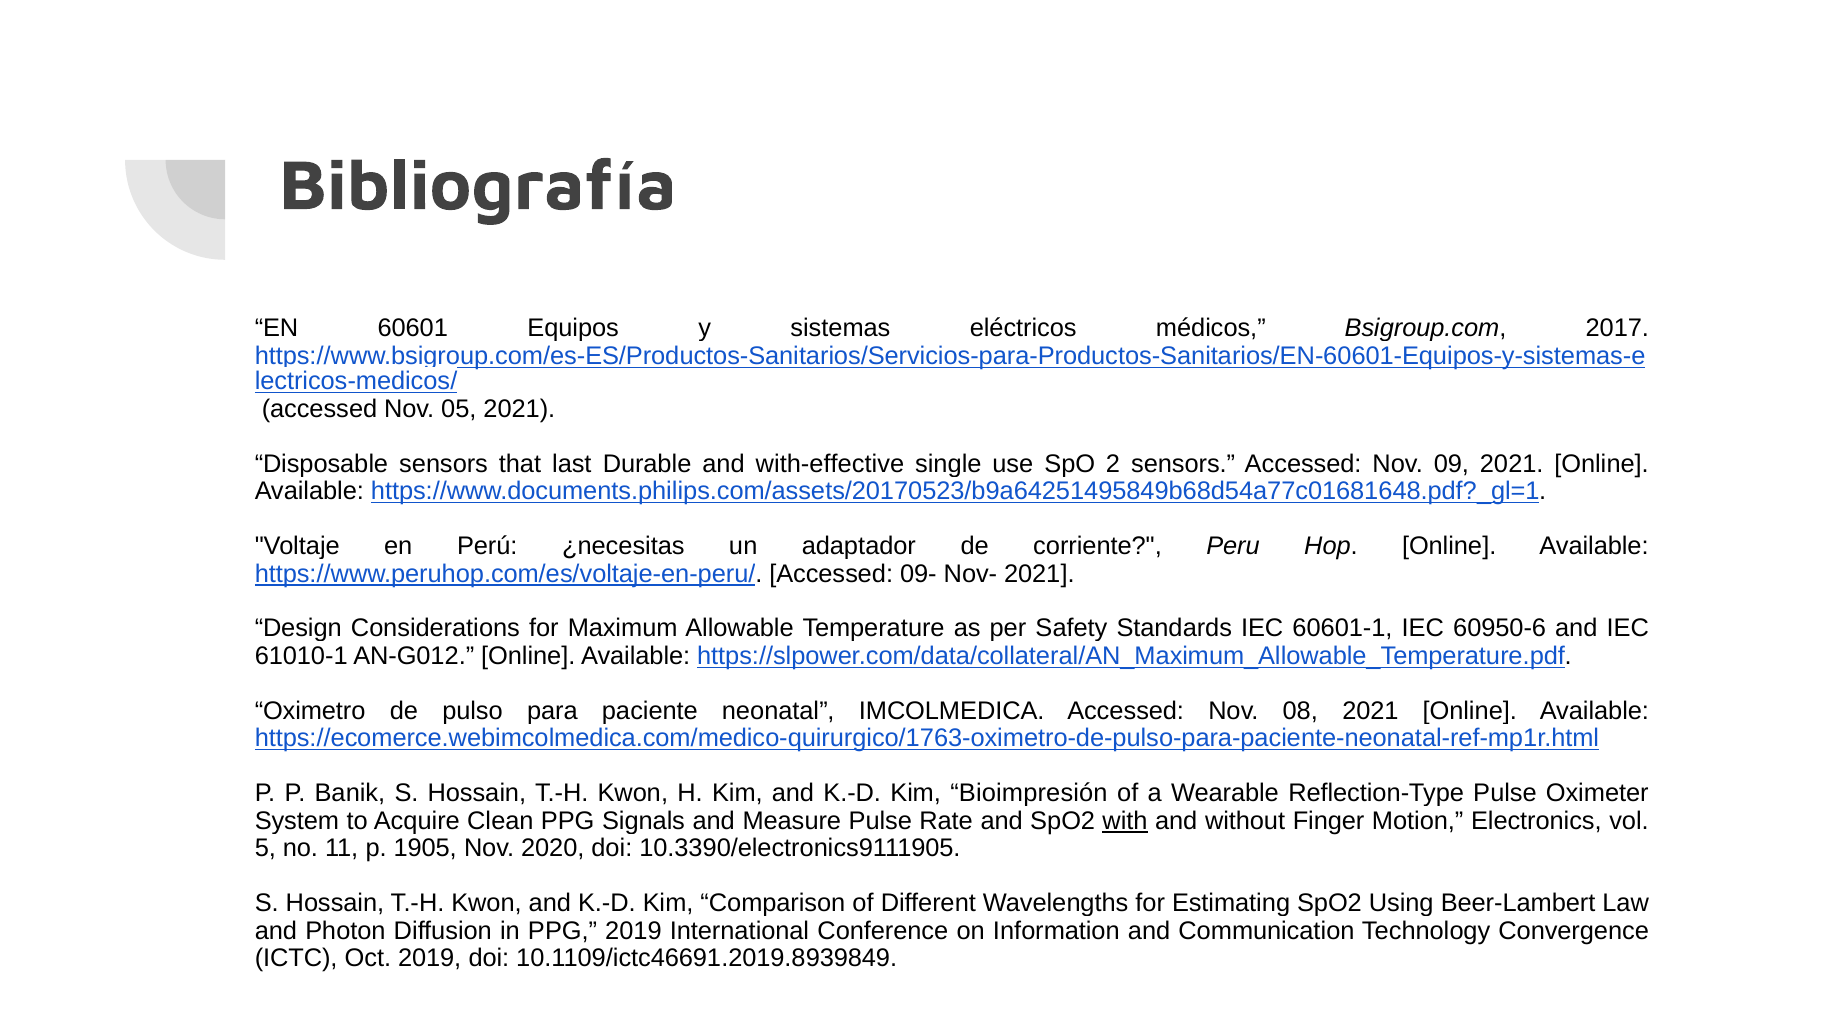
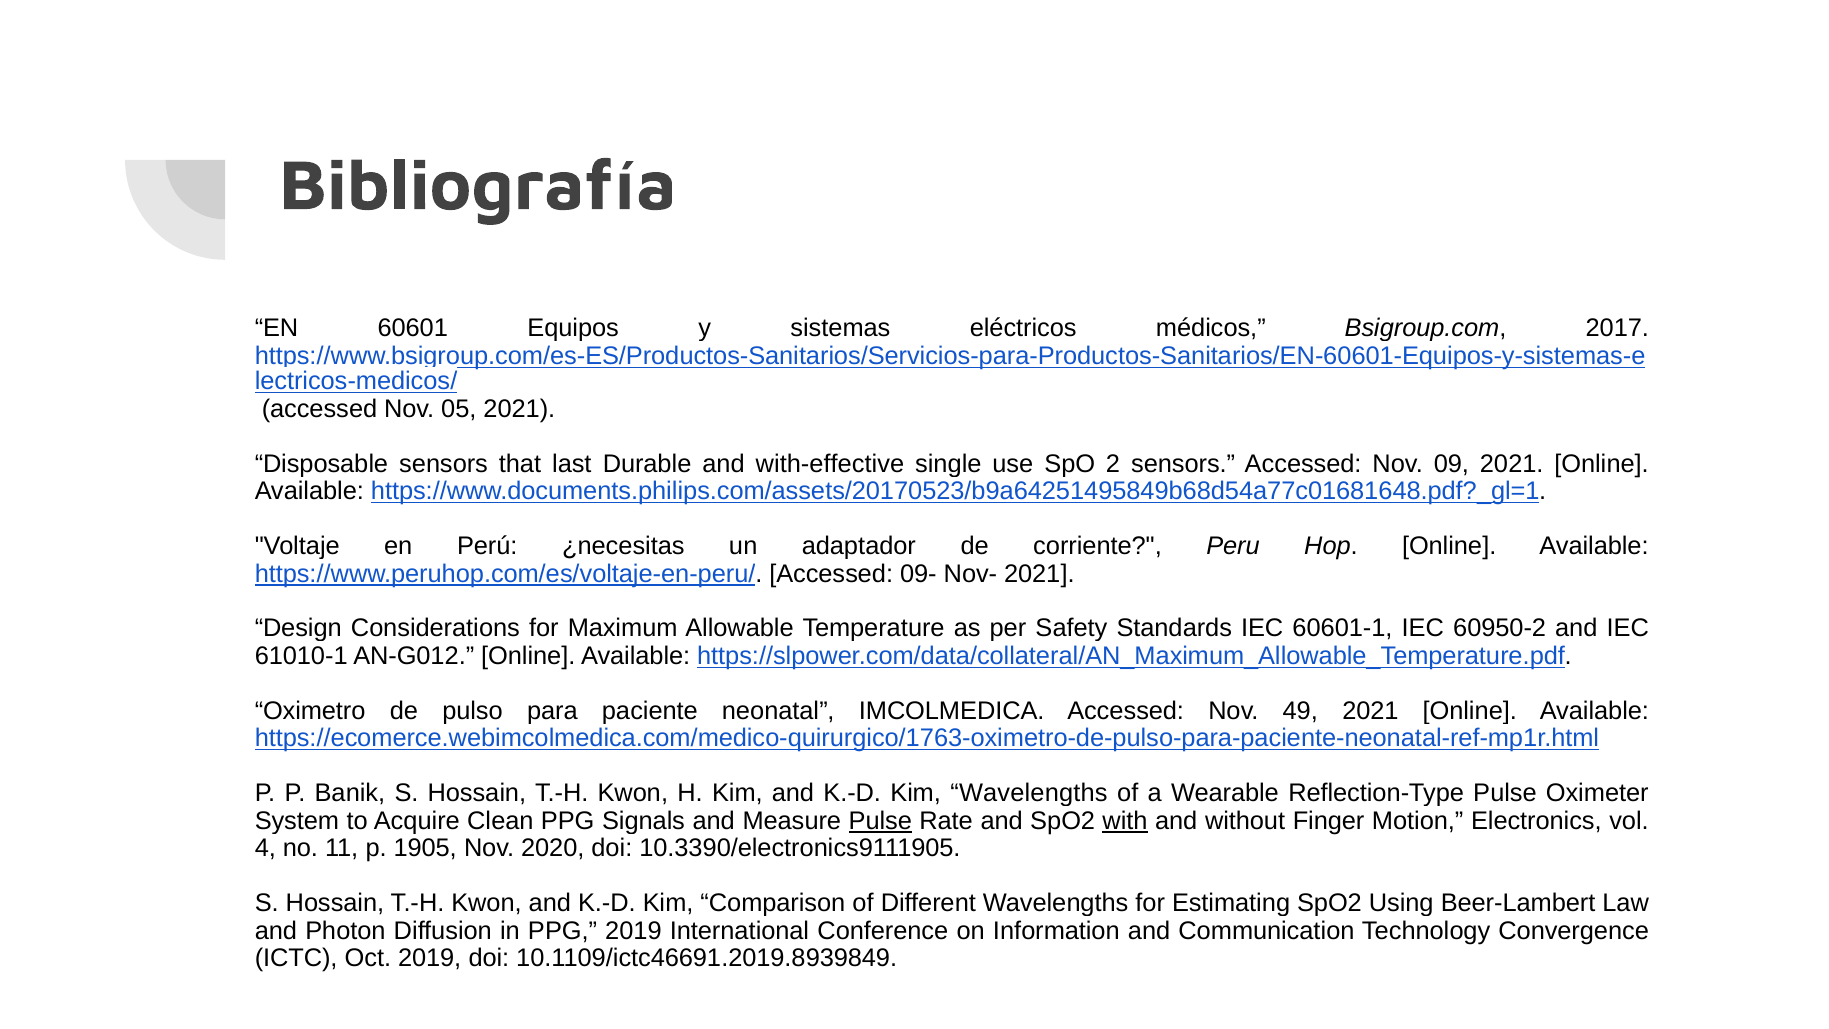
60950-6: 60950-6 -> 60950-2
08: 08 -> 49
Kim Bioimpresión: Bioimpresión -> Wavelengths
Pulse at (880, 821) underline: none -> present
5: 5 -> 4
